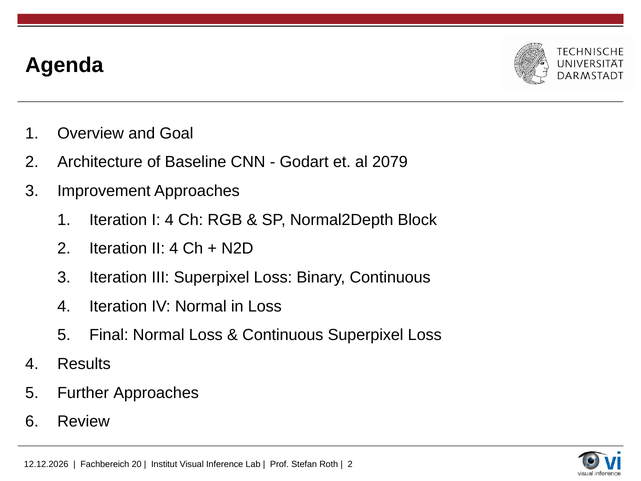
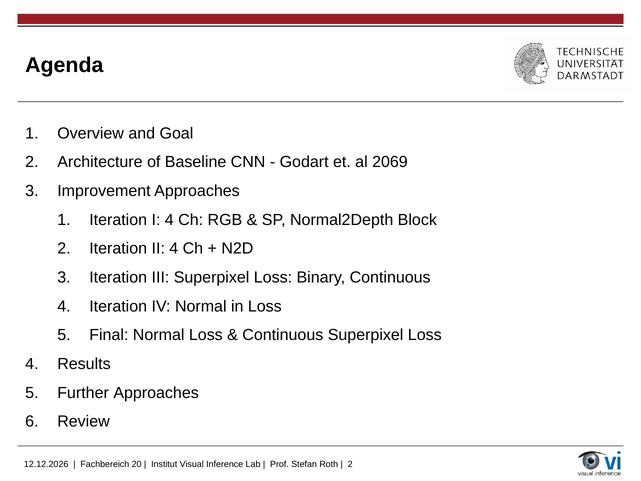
2079: 2079 -> 2069
